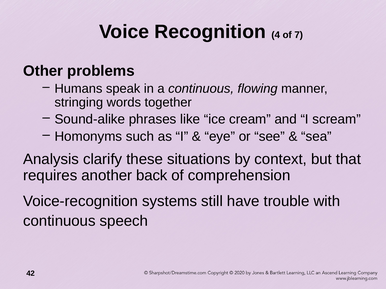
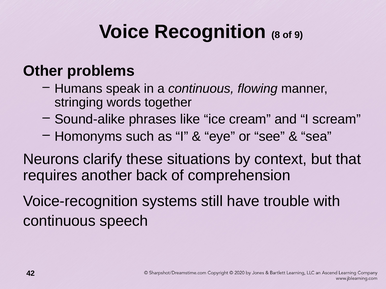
4: 4 -> 8
7: 7 -> 9
Analysis: Analysis -> Neurons
